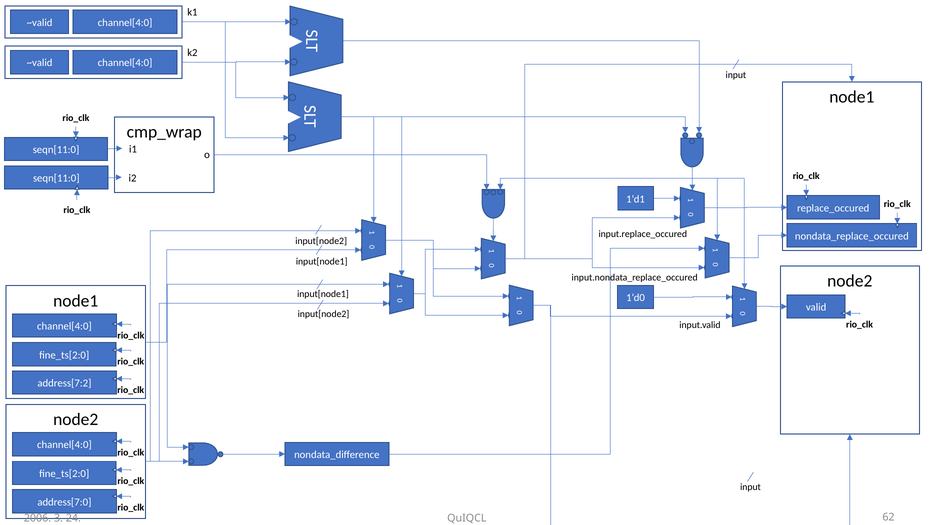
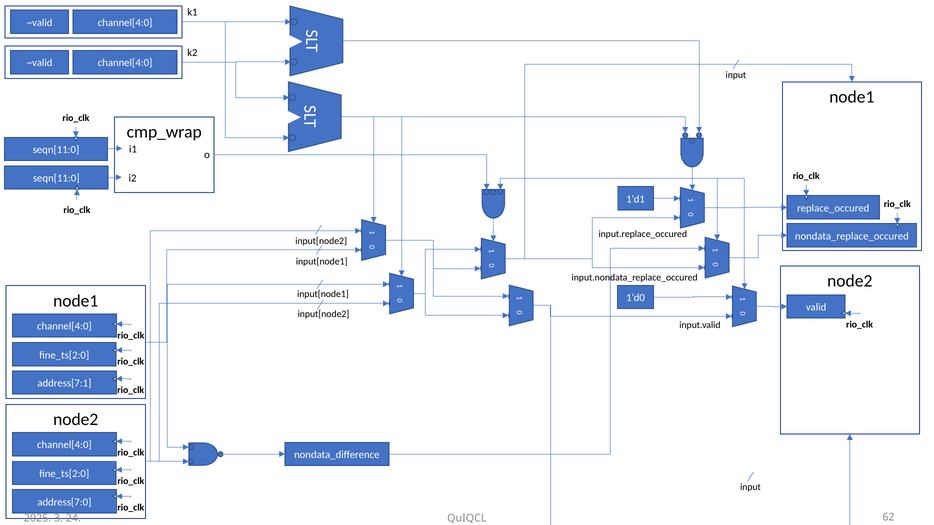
address[7:2: address[7:2 -> address[7:1
2006: 2006 -> 2025
